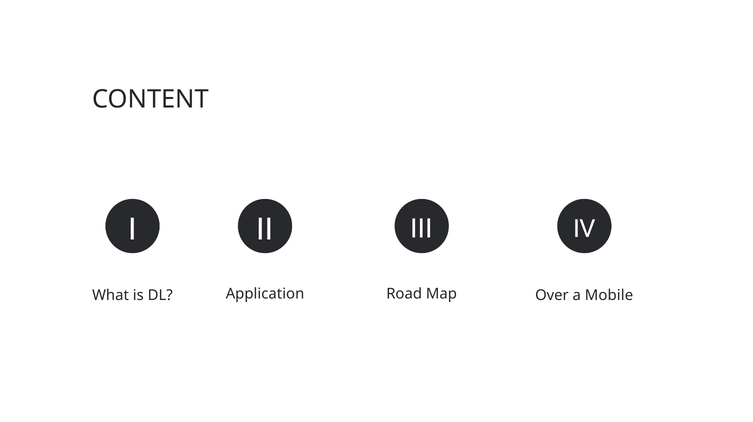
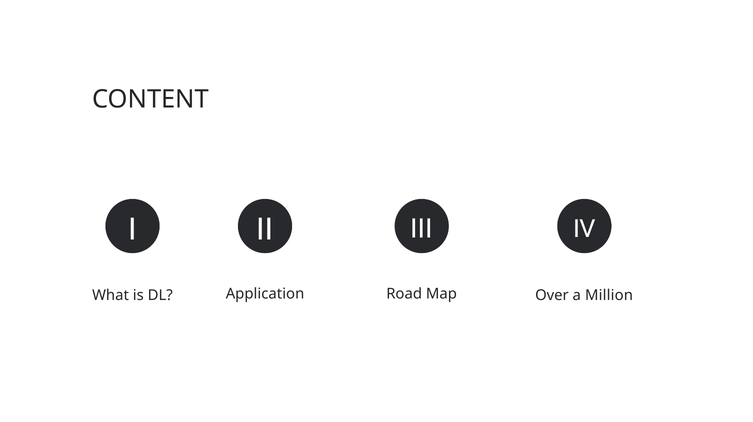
Mobile: Mobile -> Million
